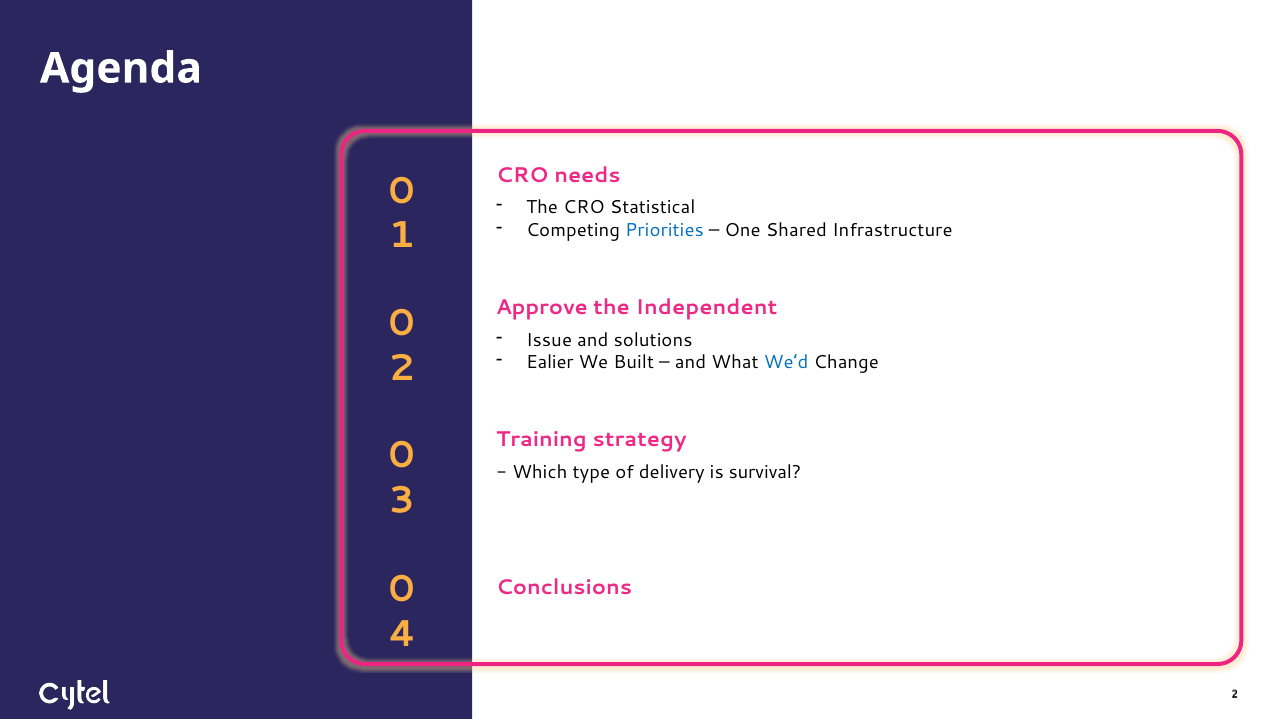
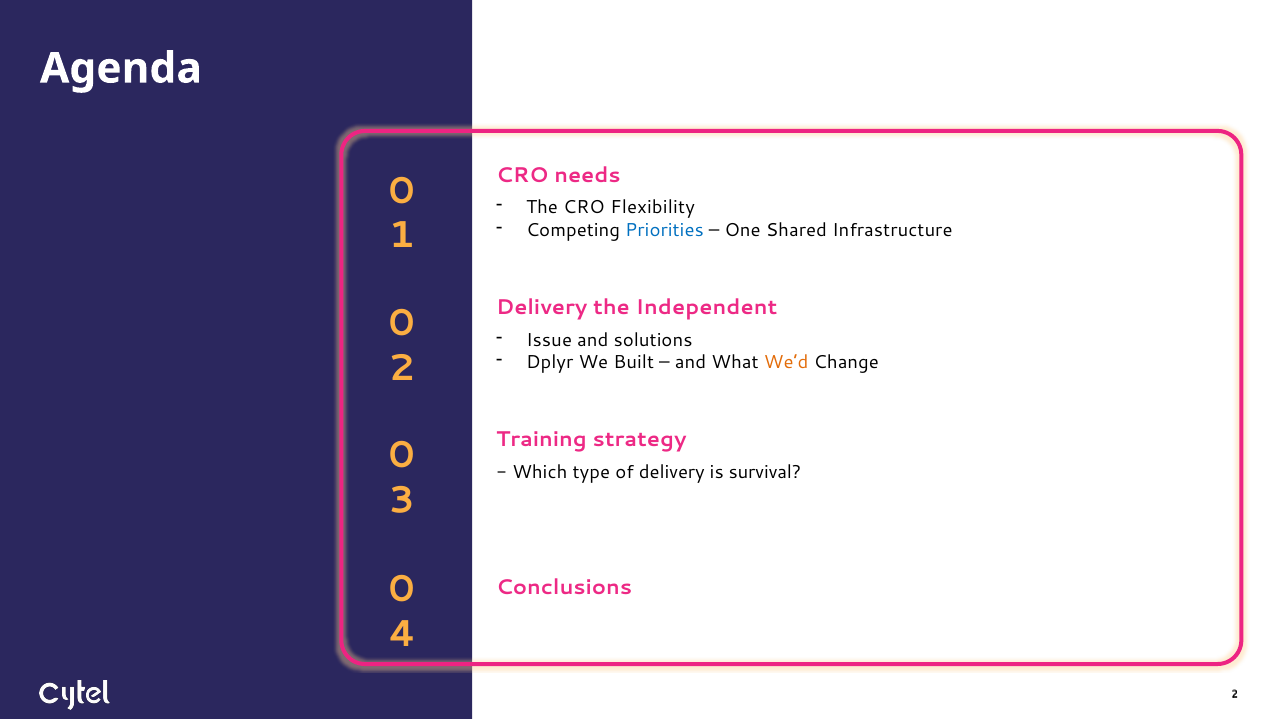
Statistical: Statistical -> Flexibility
Approve at (542, 307): Approve -> Delivery
Ealier: Ealier -> Dplyr
We’d colour: blue -> orange
